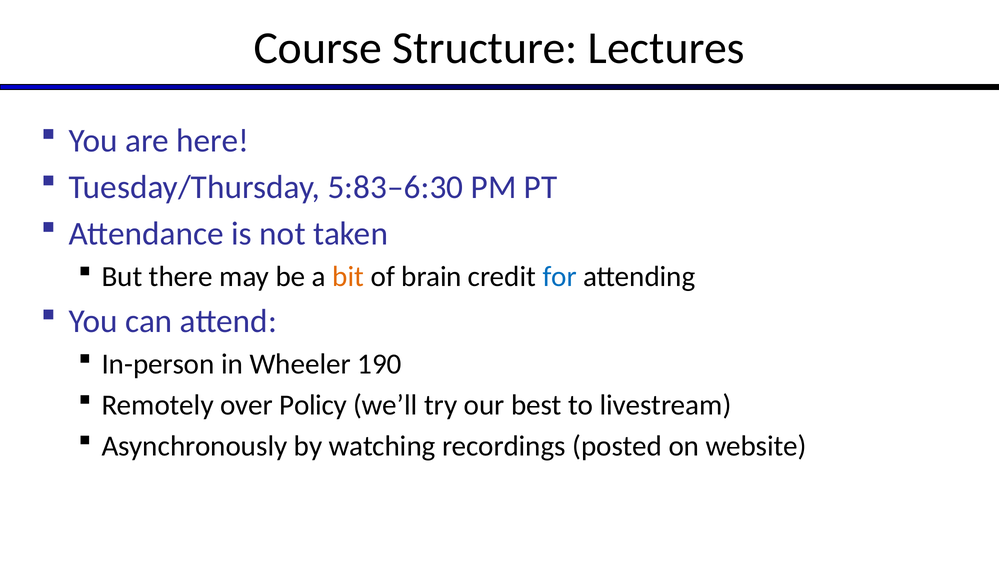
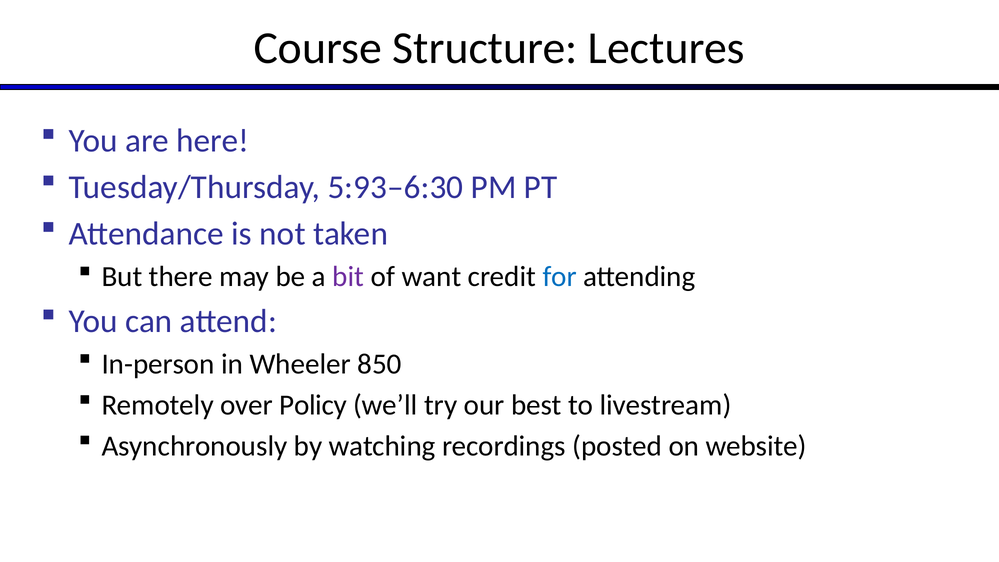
5:83–6:30: 5:83–6:30 -> 5:93–6:30
bit colour: orange -> purple
brain: brain -> want
190: 190 -> 850
